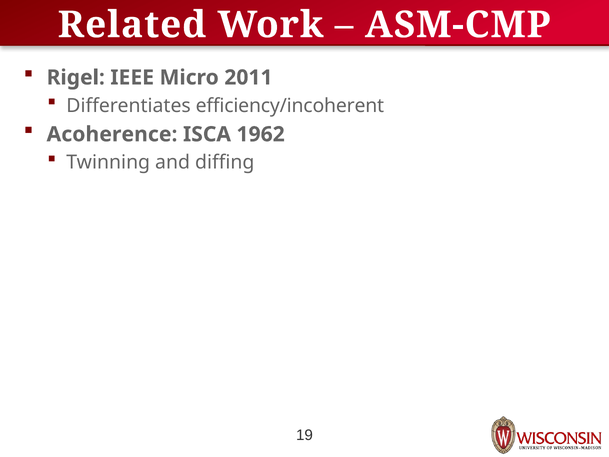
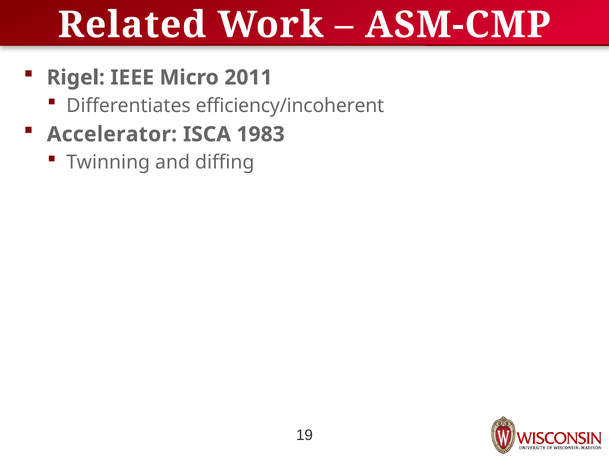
Acoherence: Acoherence -> Accelerator
1962: 1962 -> 1983
